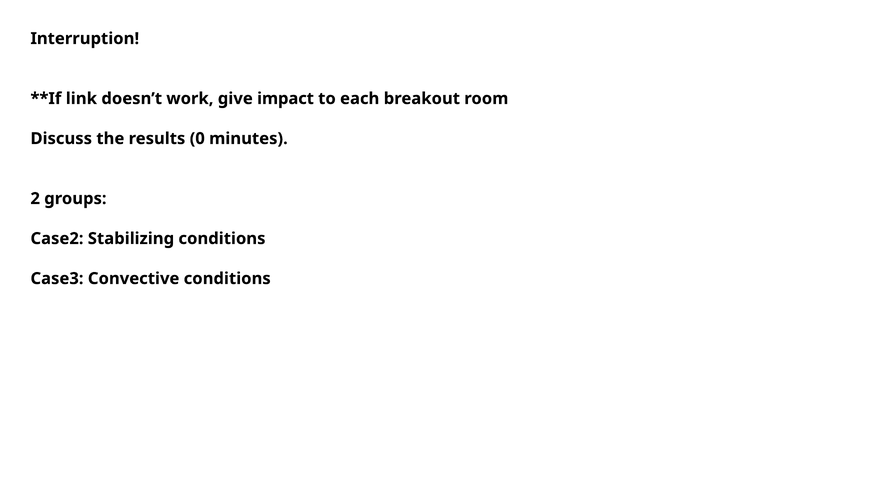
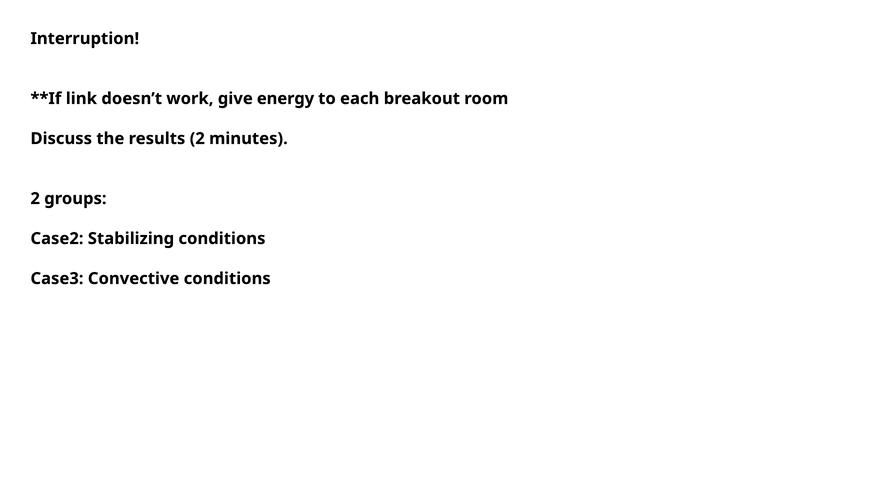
impact: impact -> energy
results 0: 0 -> 2
